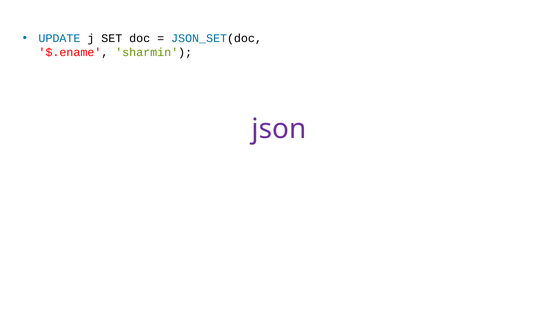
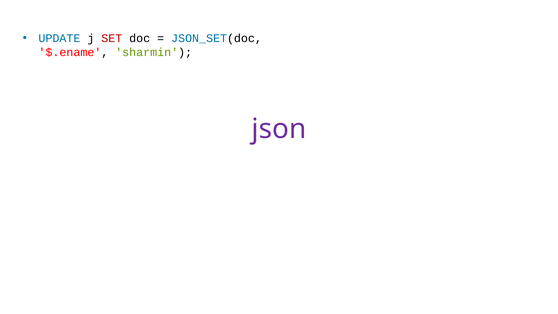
SET colour: black -> red
